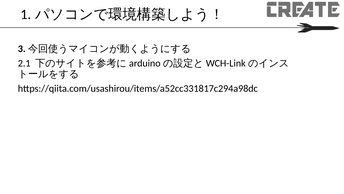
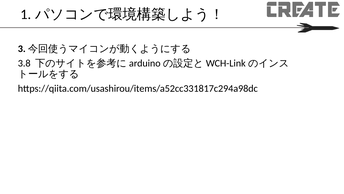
2.1: 2.1 -> 3.8
